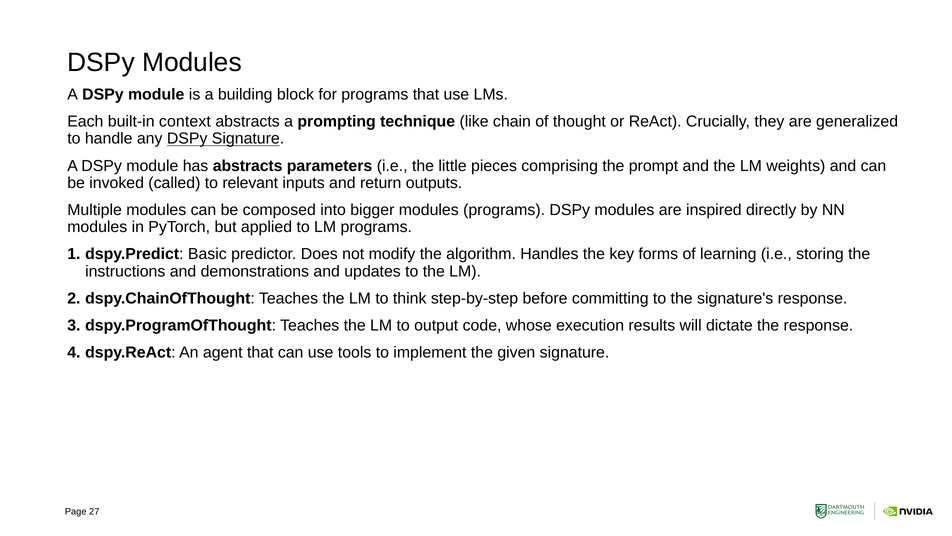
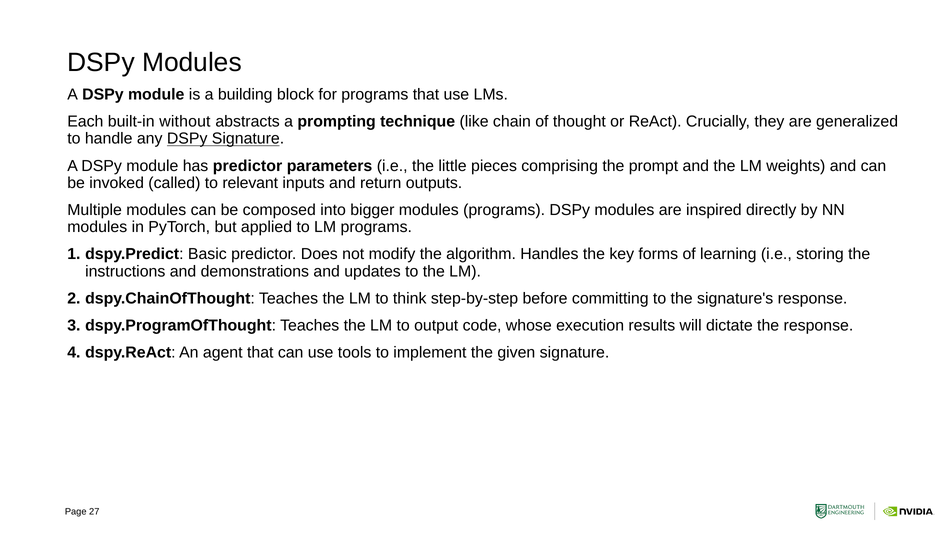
context: context -> without
has abstracts: abstracts -> predictor
